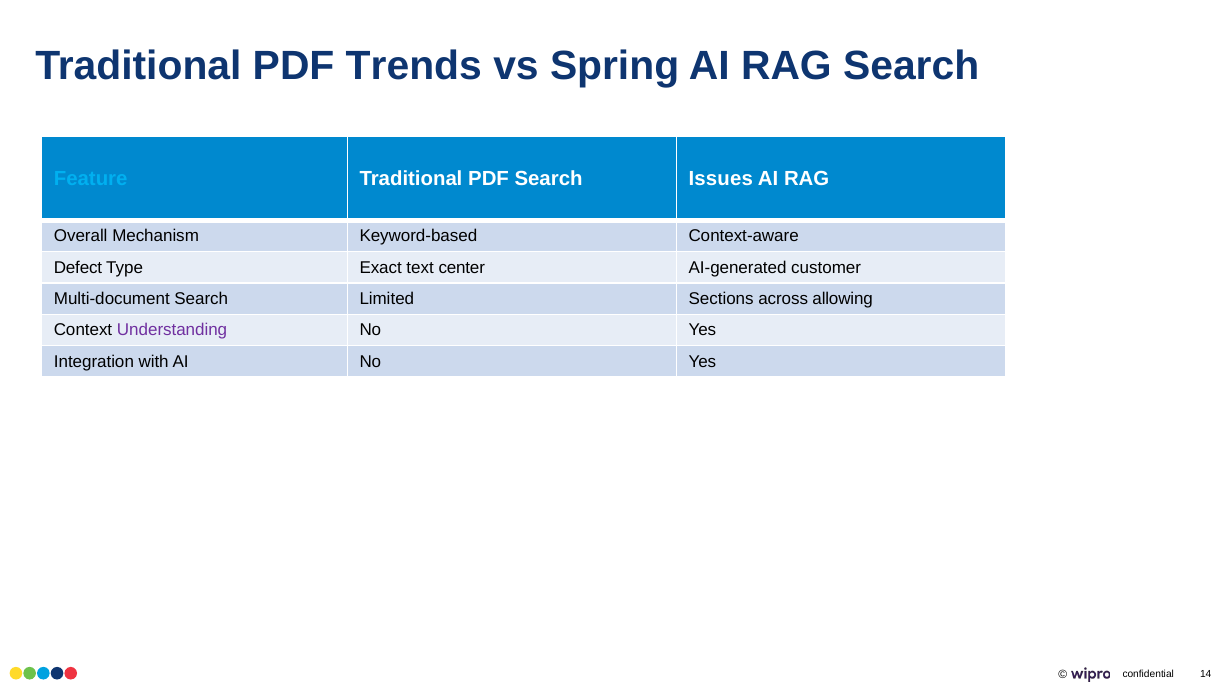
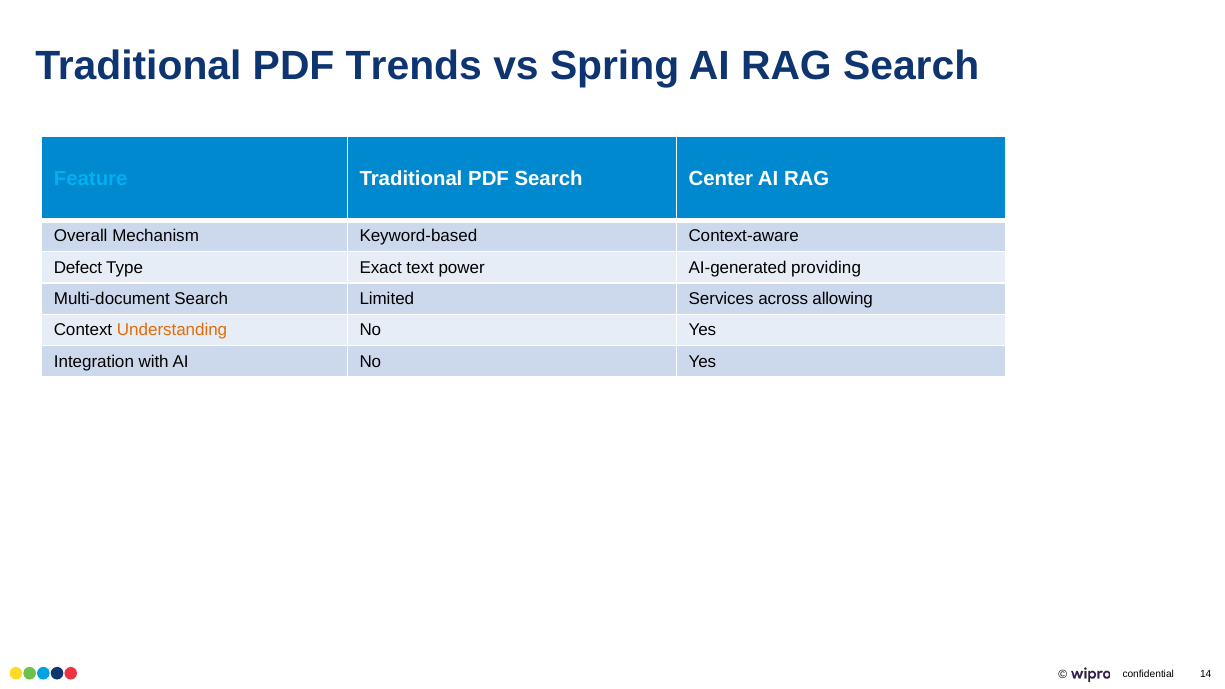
Issues: Issues -> Center
center: center -> power
customer: customer -> providing
Sections: Sections -> Services
Understanding colour: purple -> orange
